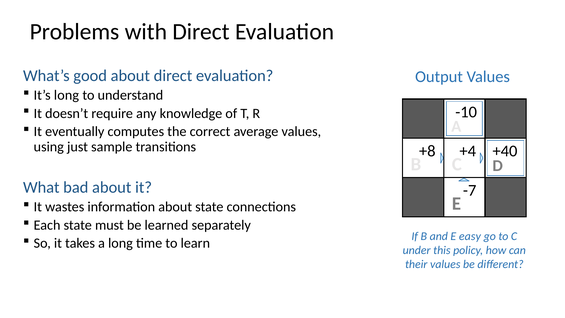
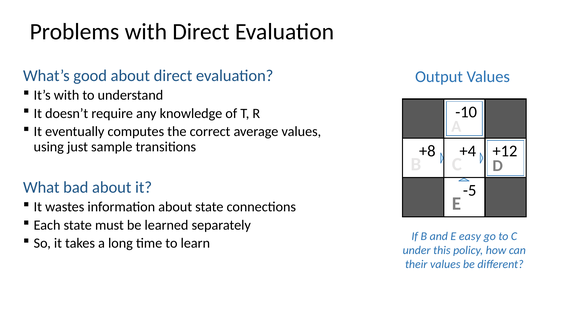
It’s long: long -> with
+40: +40 -> +12
-7: -7 -> -5
